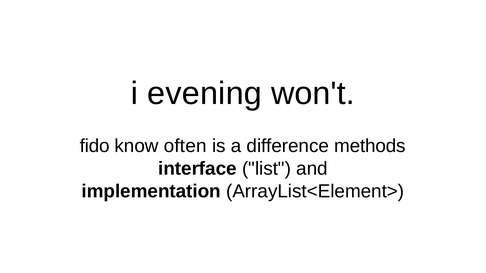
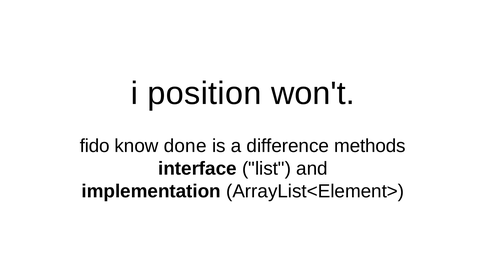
evening: evening -> position
often: often -> done
